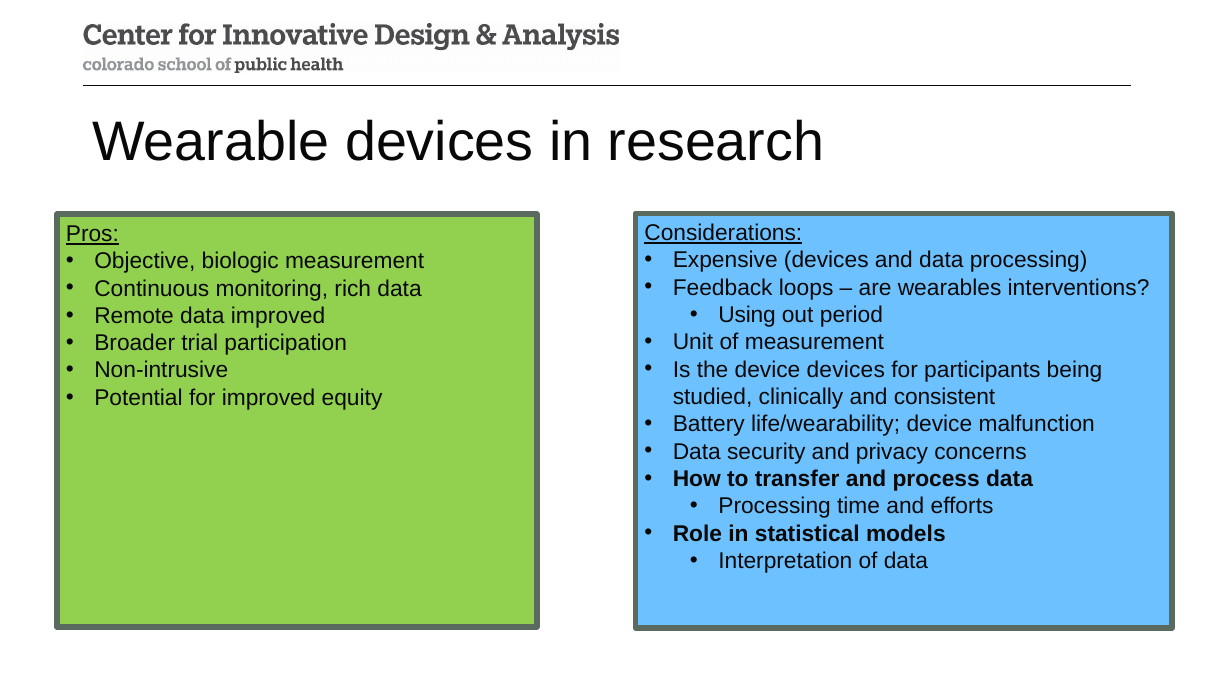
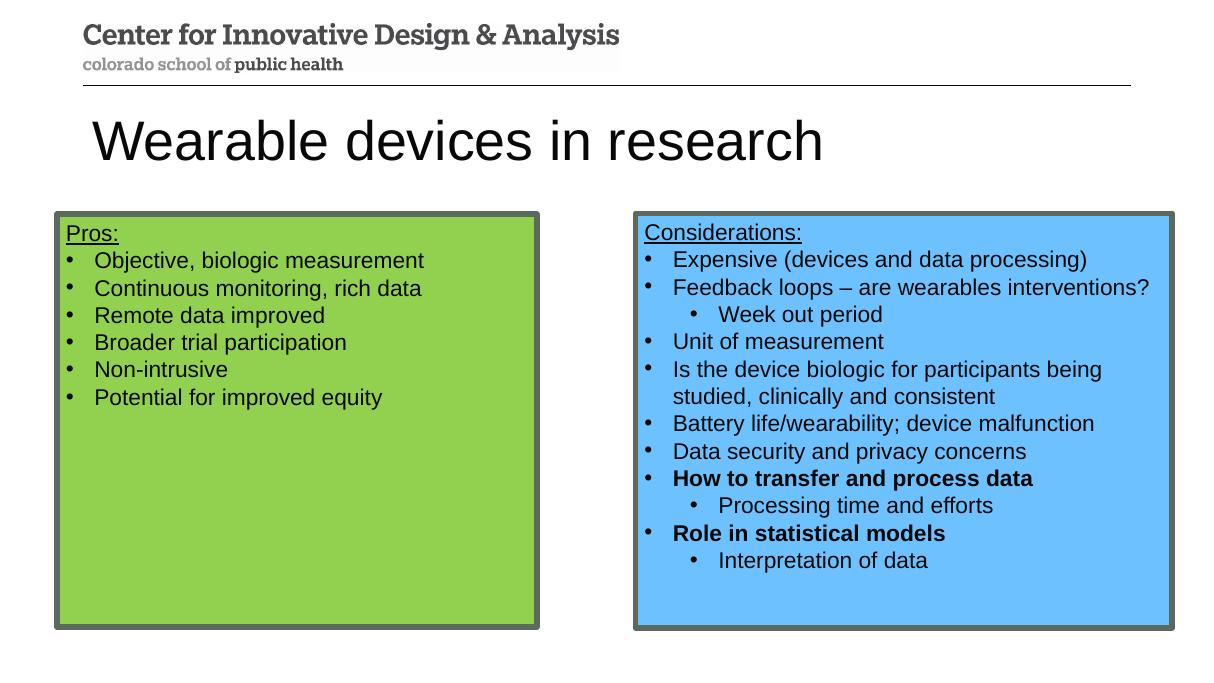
Using: Using -> Week
device devices: devices -> biologic
